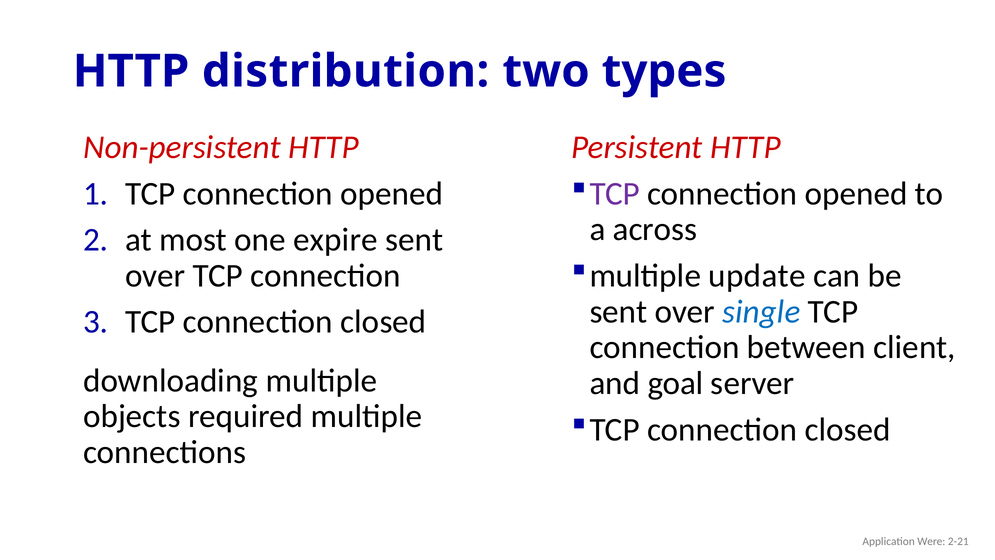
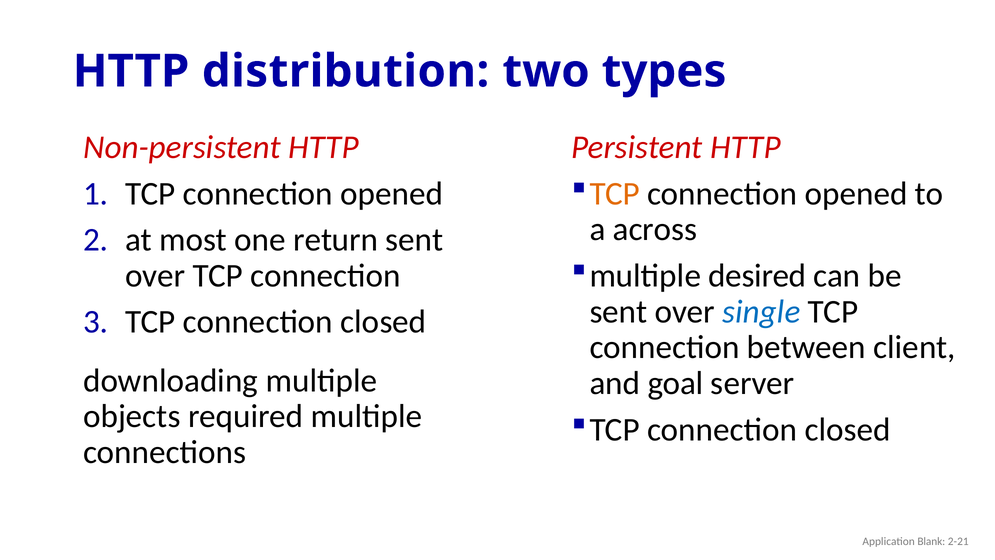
TCP at (615, 194) colour: purple -> orange
expire: expire -> return
update: update -> desired
Were: Were -> Blank
